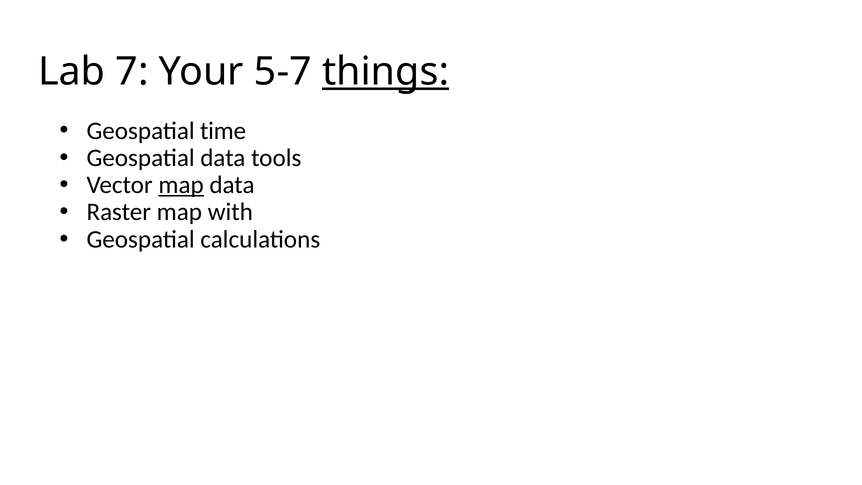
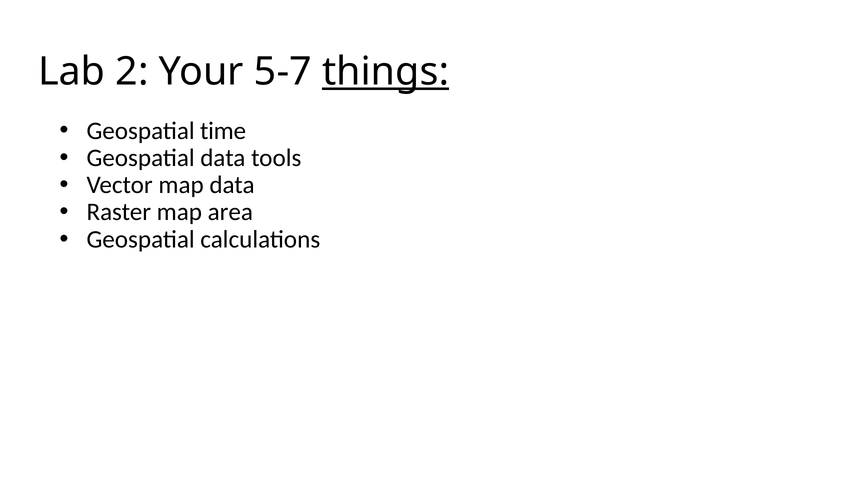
7: 7 -> 2
map at (181, 185) underline: present -> none
with: with -> area
